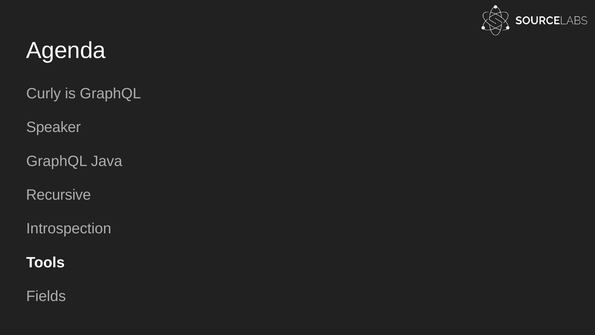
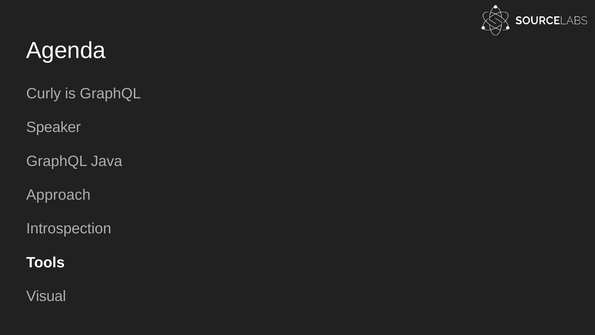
Recursive: Recursive -> Approach
Fields: Fields -> Visual
